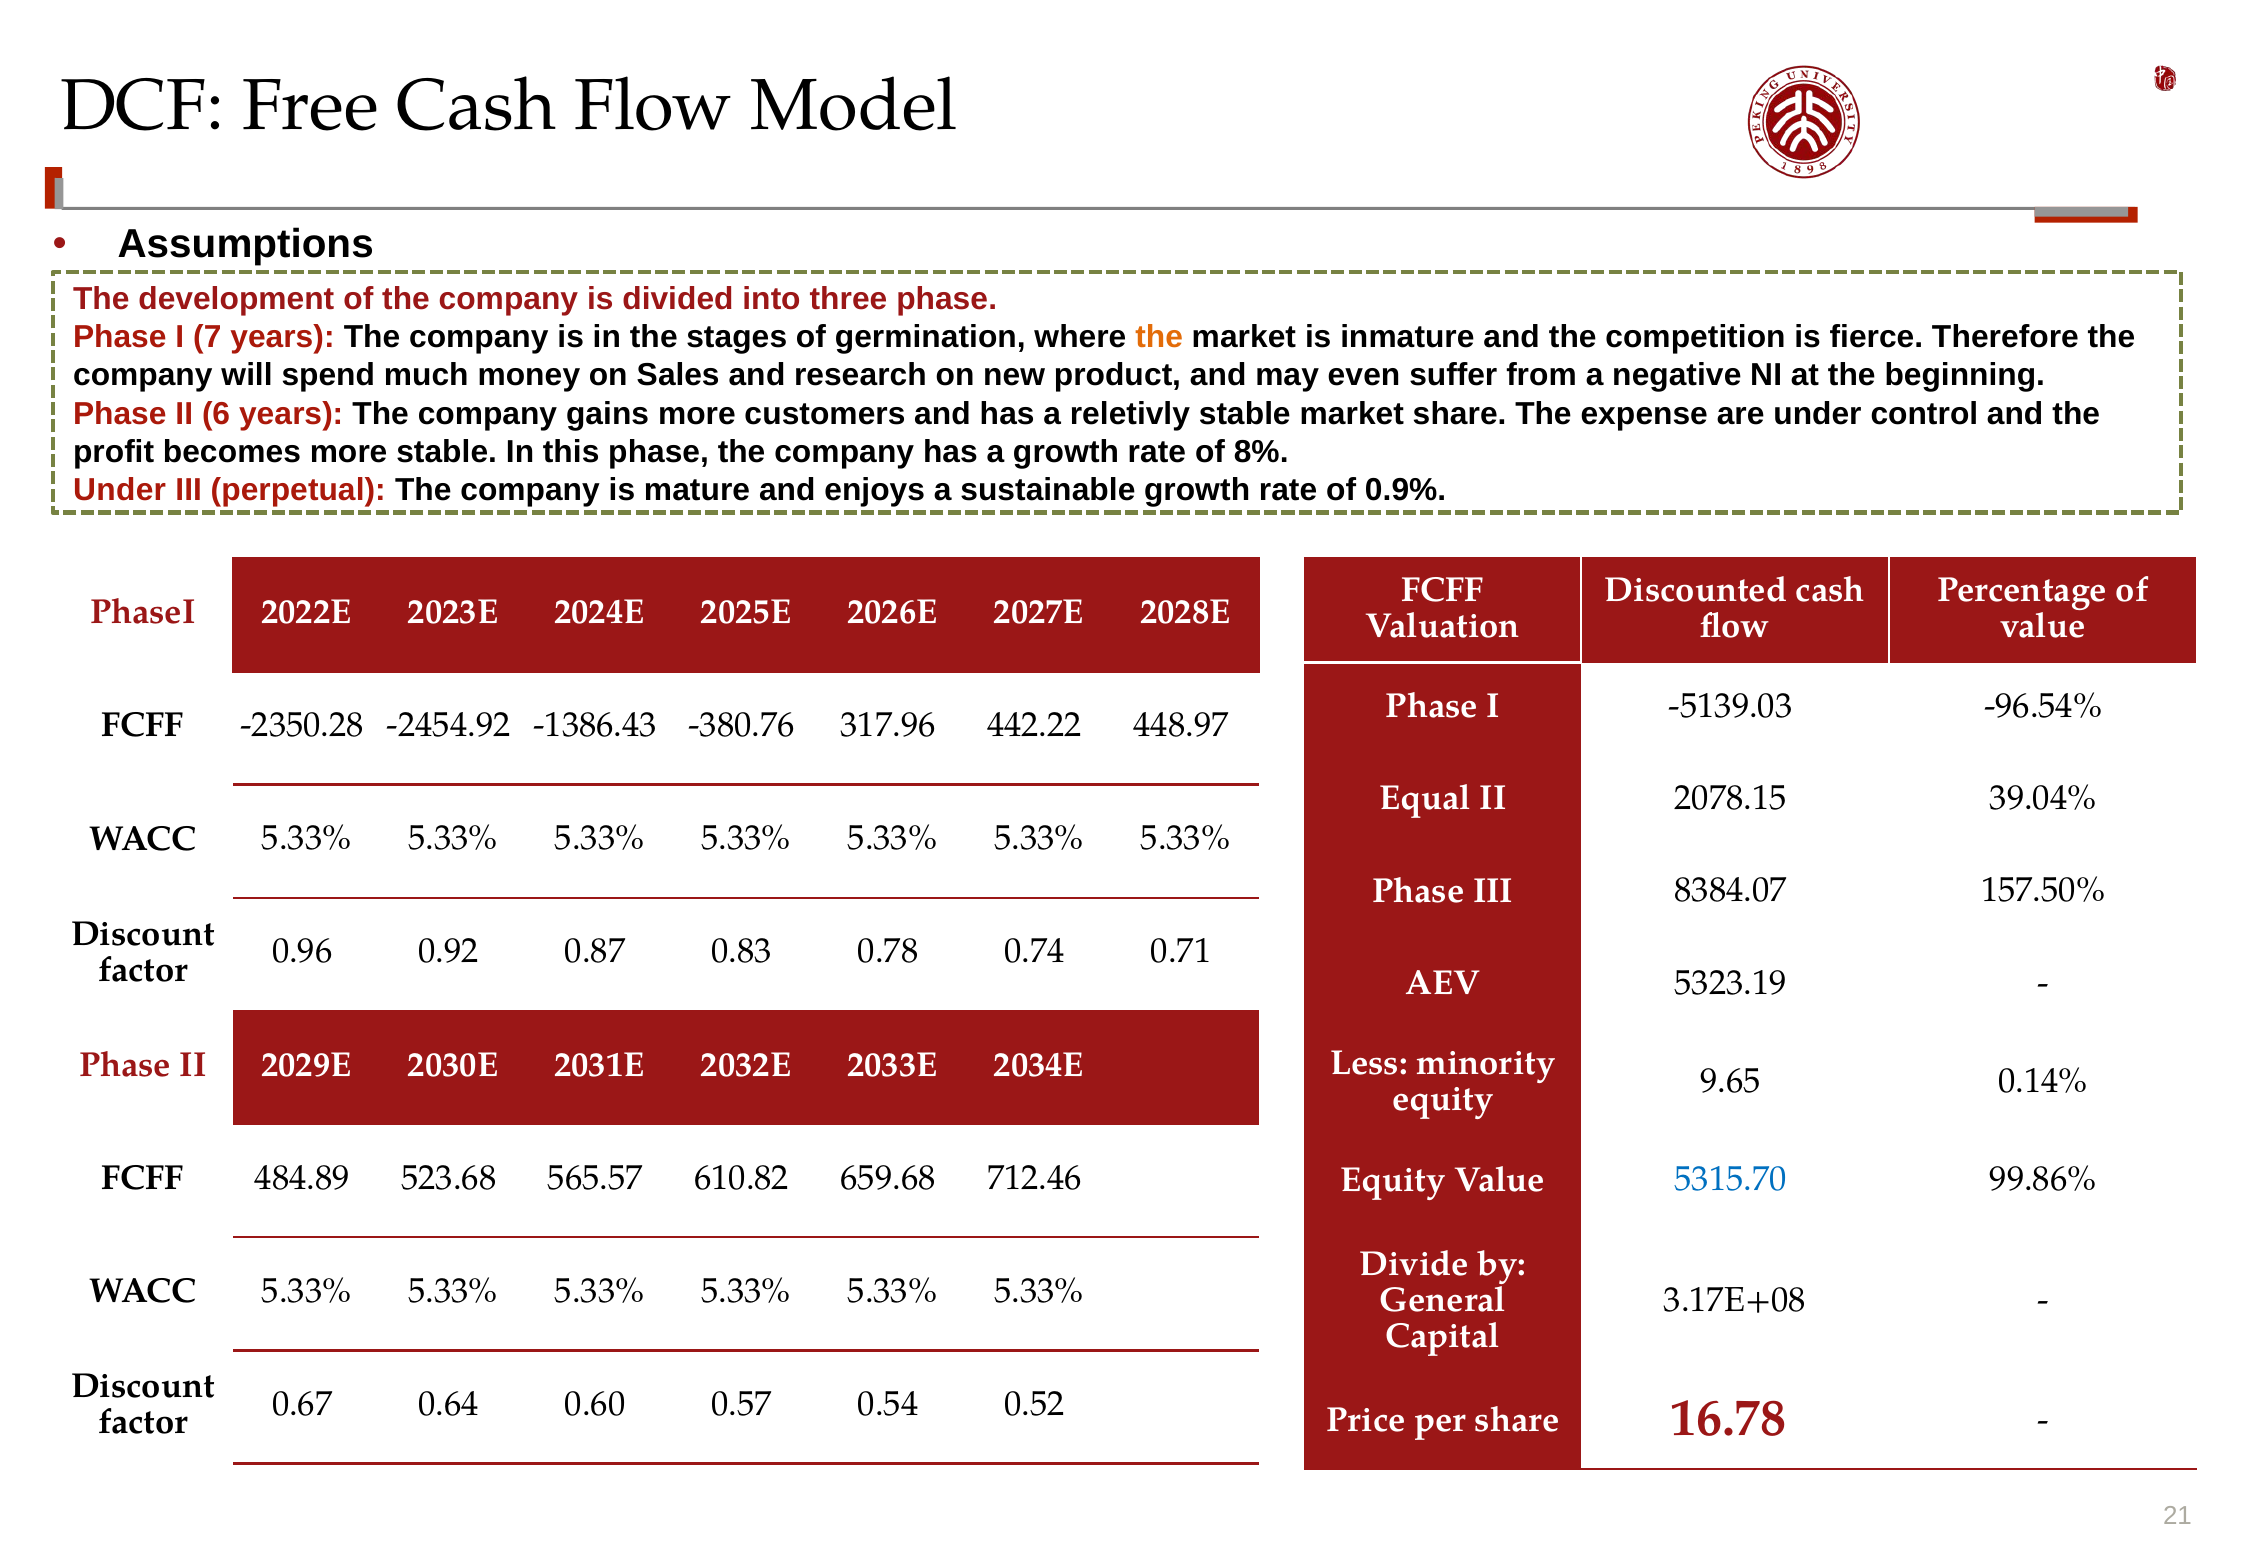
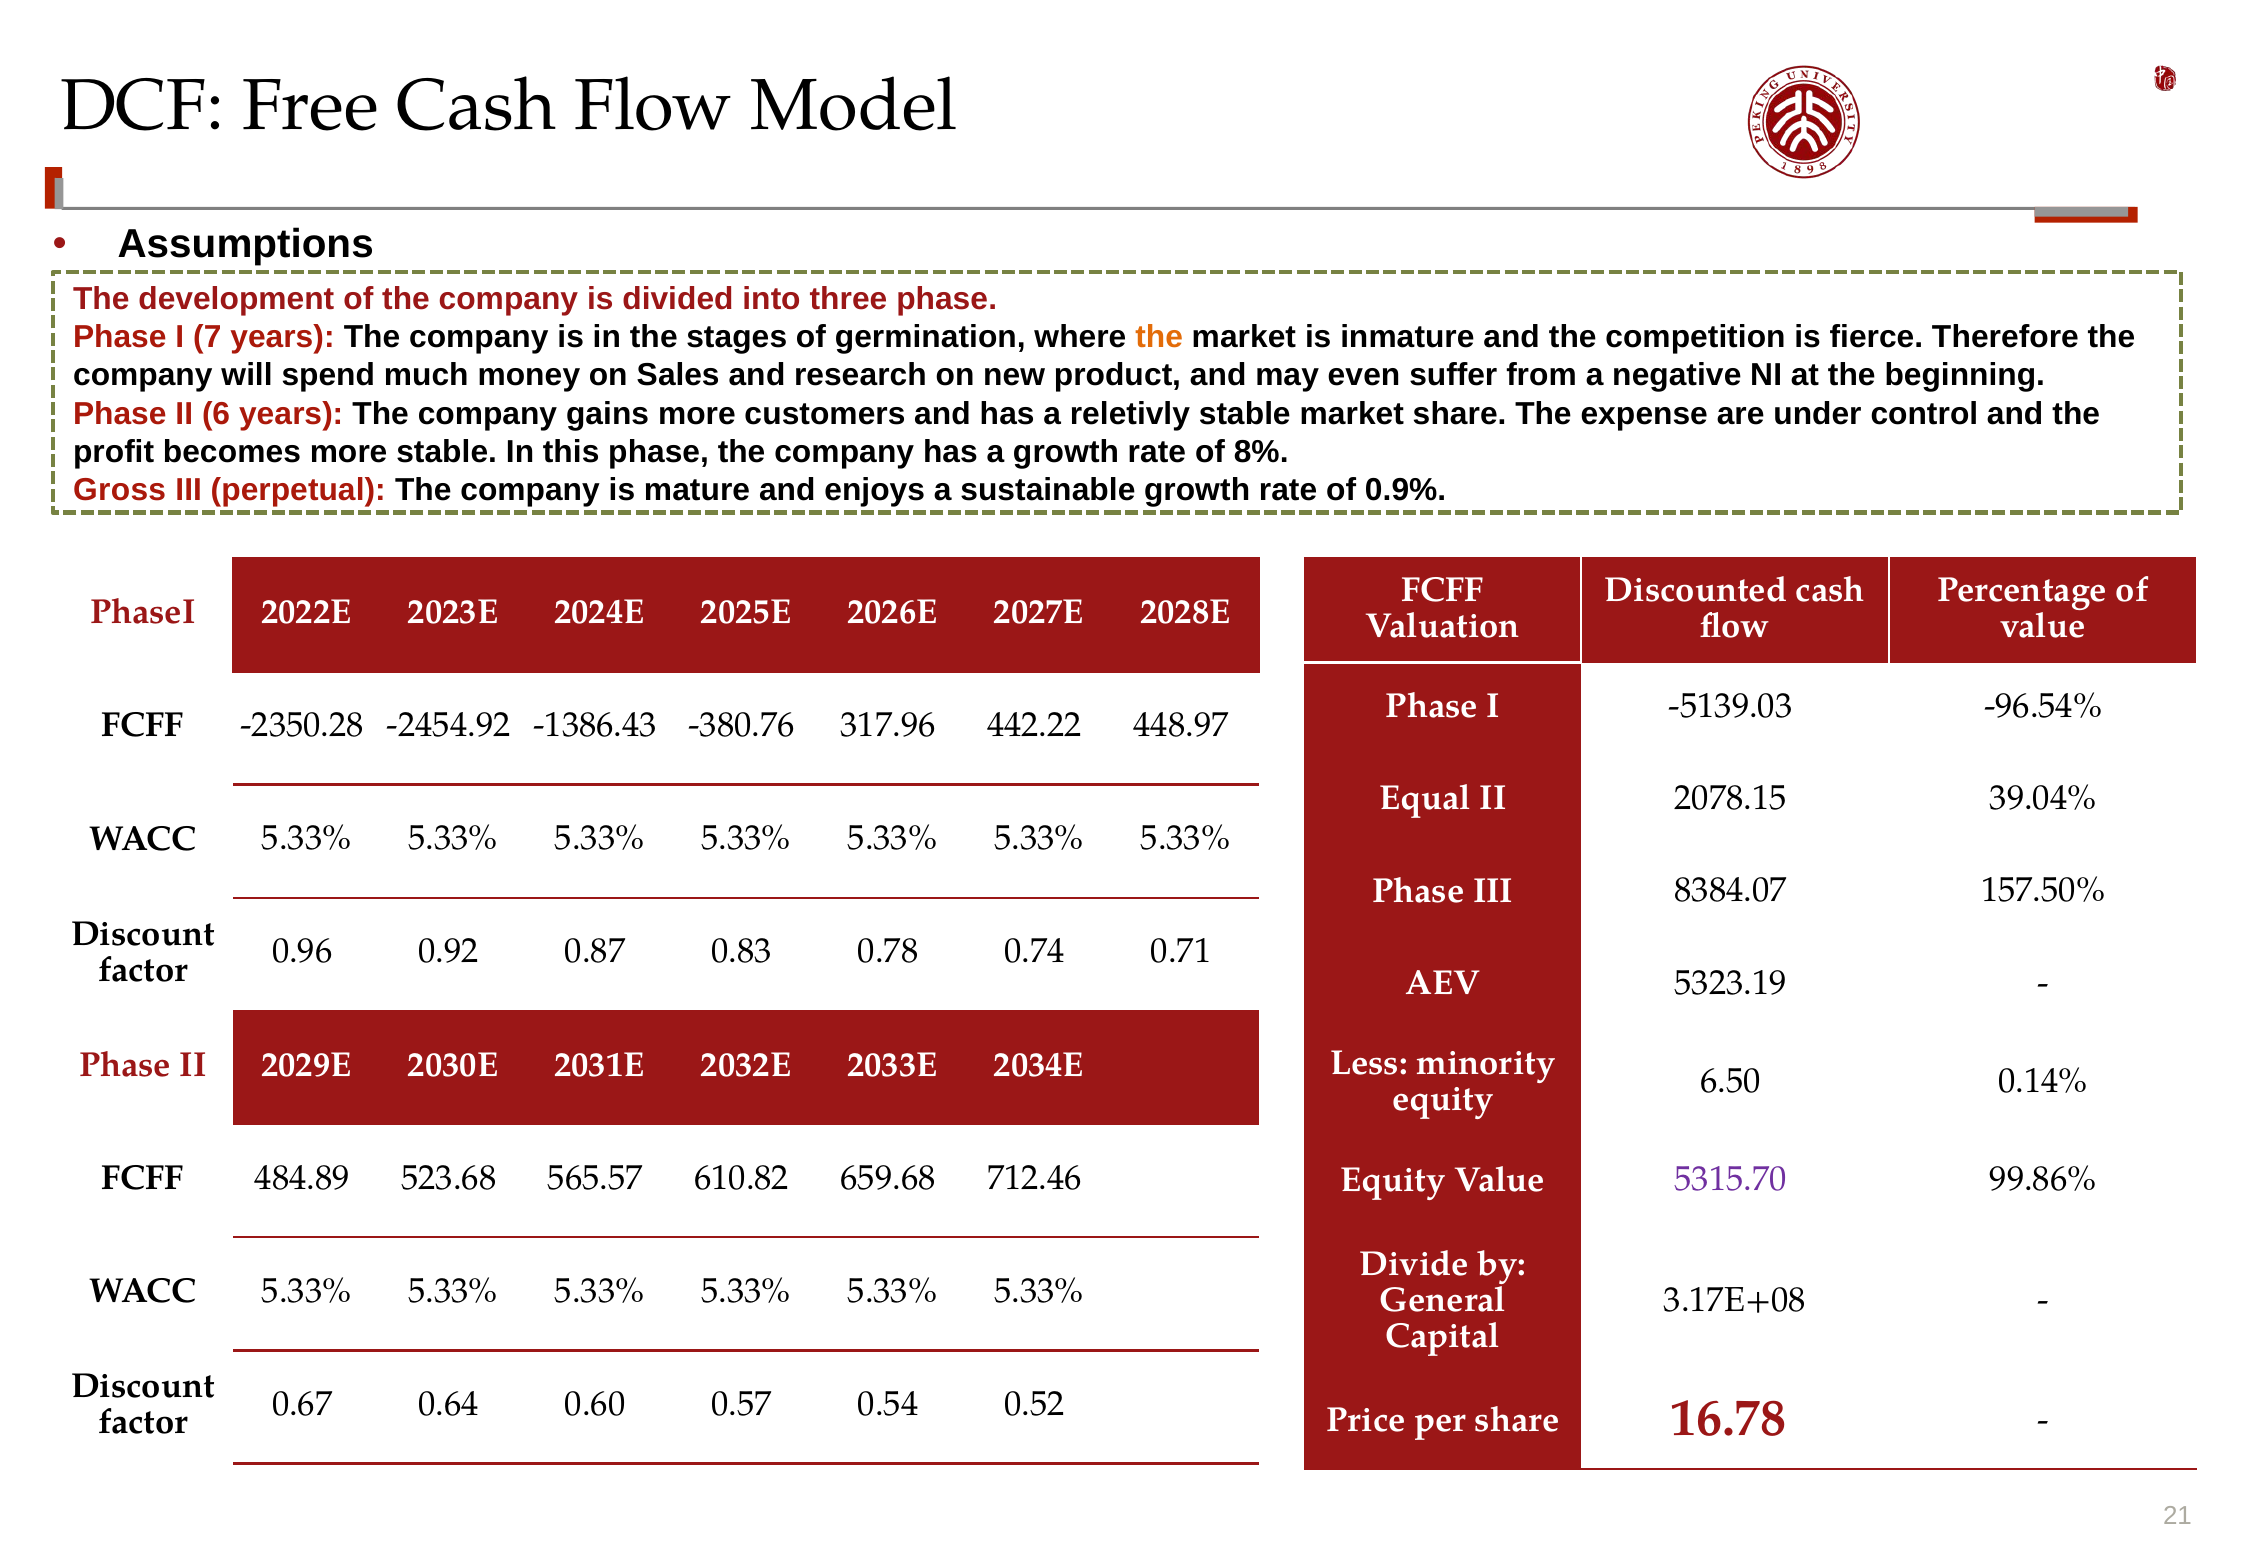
Under at (120, 490): Under -> Gross
9.65: 9.65 -> 6.50
5315.70 colour: blue -> purple
